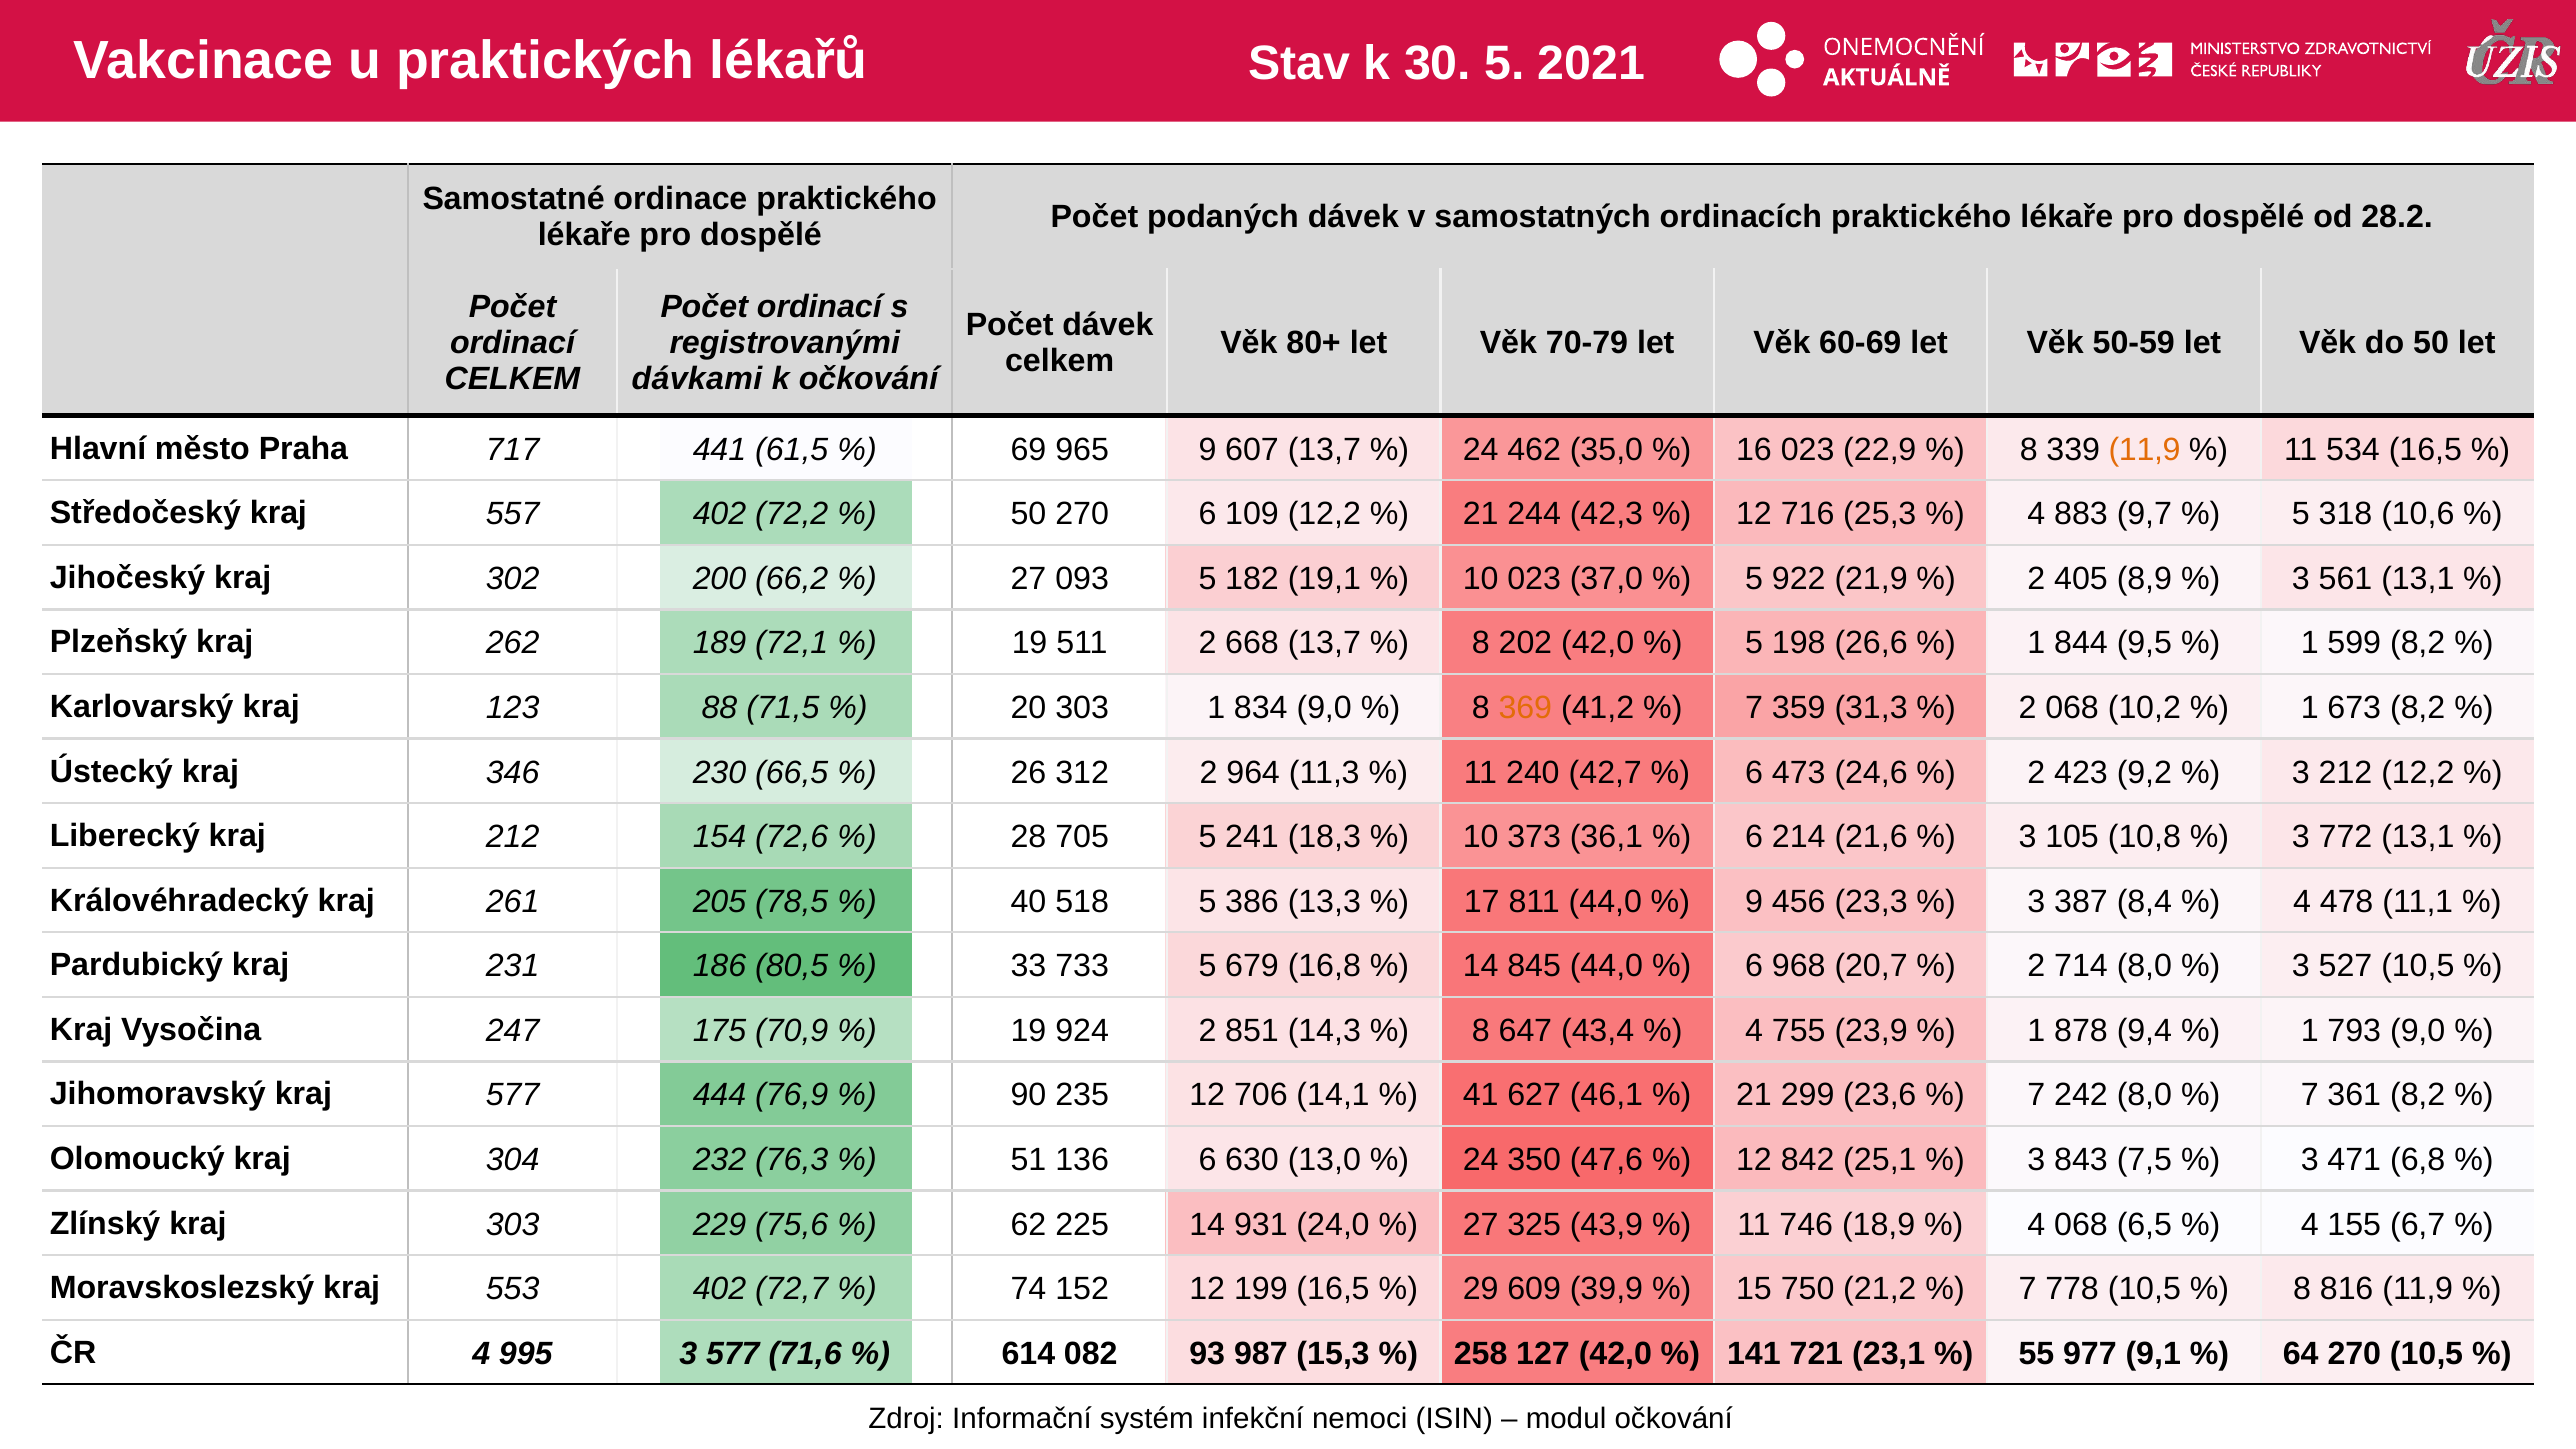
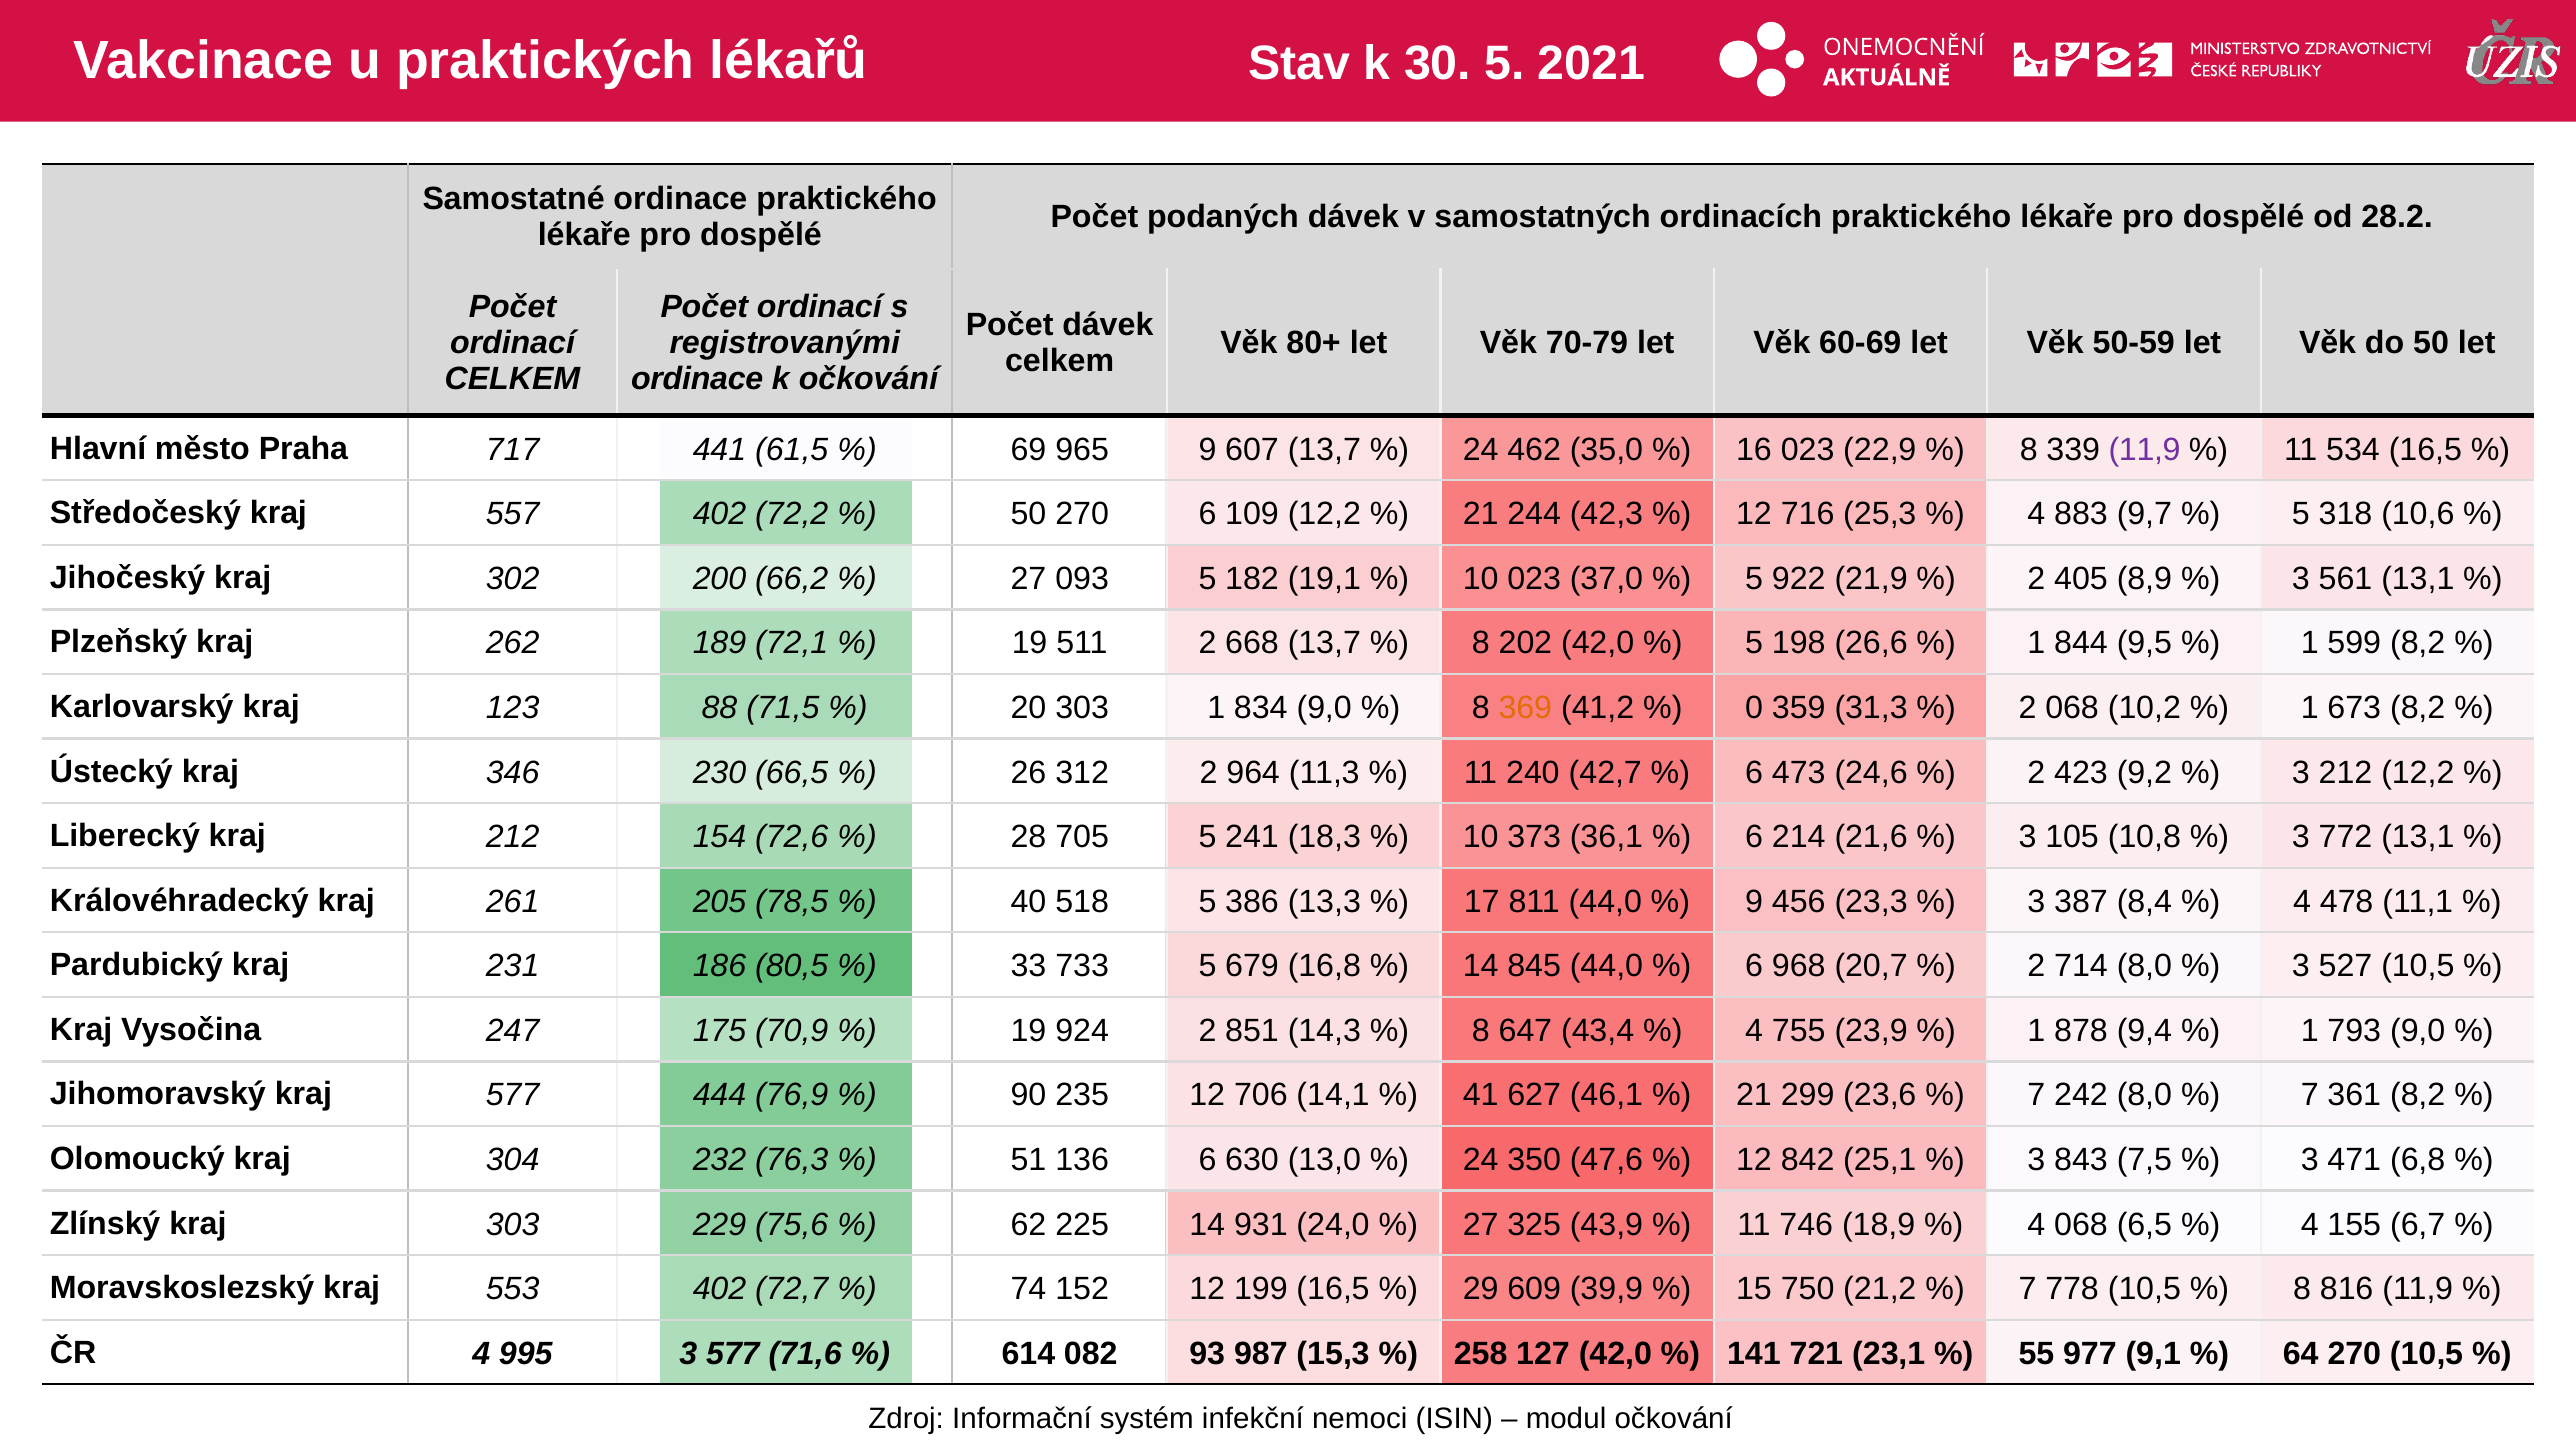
dávkami at (697, 379): dávkami -> ordinace
11,9 at (2145, 450) colour: orange -> purple
7 at (1754, 708): 7 -> 0
